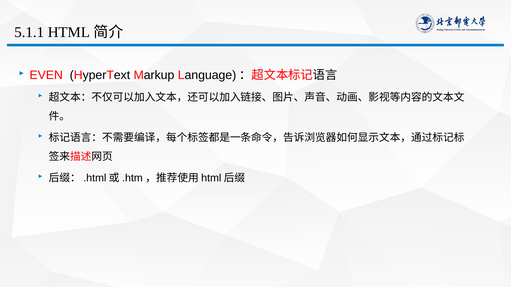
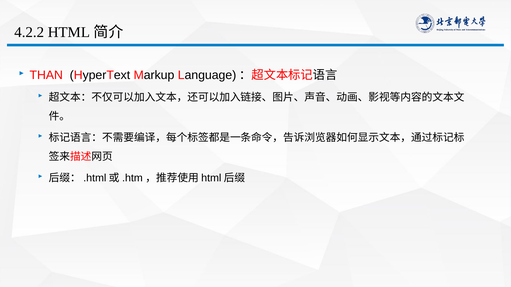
5.1.1: 5.1.1 -> 4.2.2
EVEN: EVEN -> THAN
